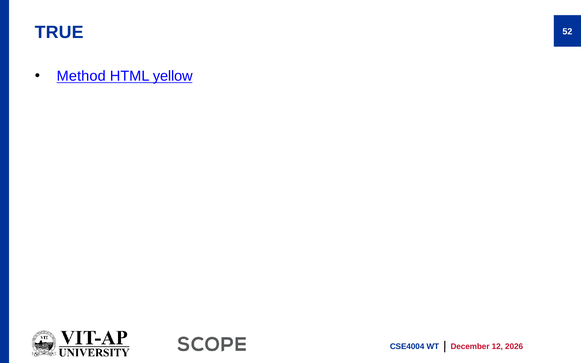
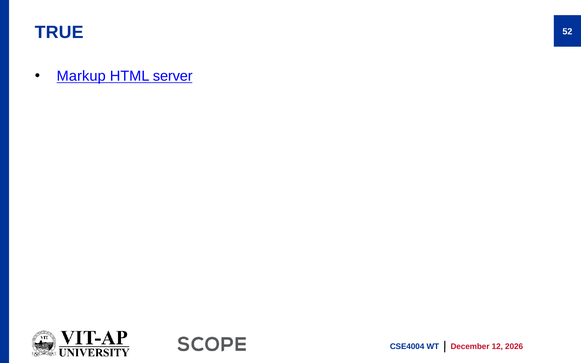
Method: Method -> Markup
yellow: yellow -> server
